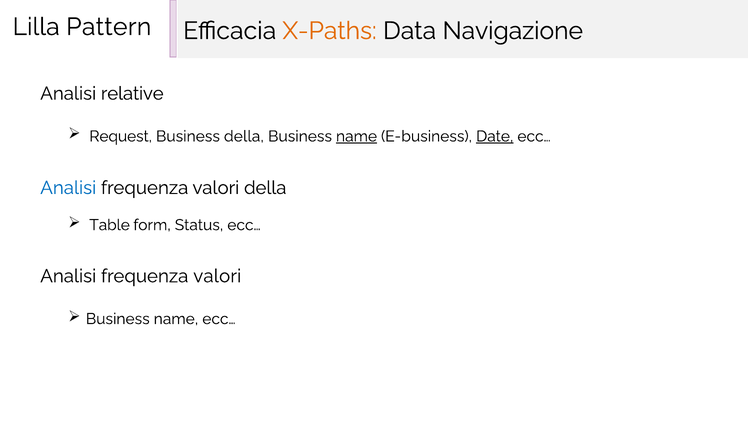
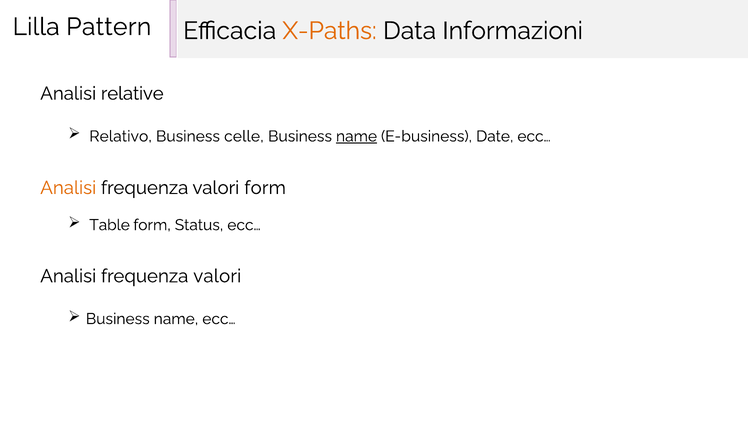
Navigazione: Navigazione -> Informazioni
Request: Request -> Relativo
Business della: della -> celle
Date underline: present -> none
Analisi at (68, 188) colour: blue -> orange
valori della: della -> form
